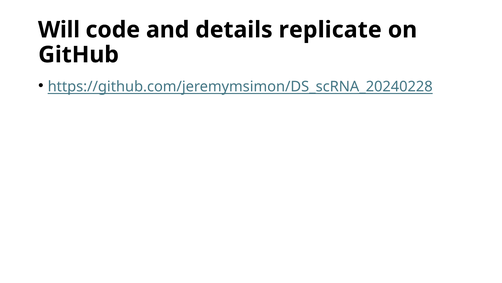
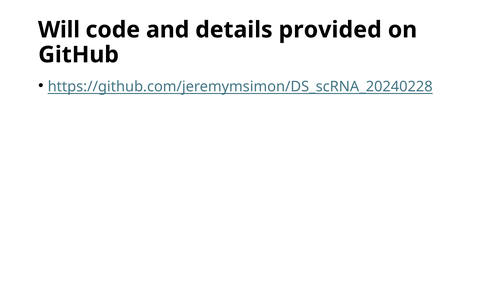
replicate: replicate -> provided
